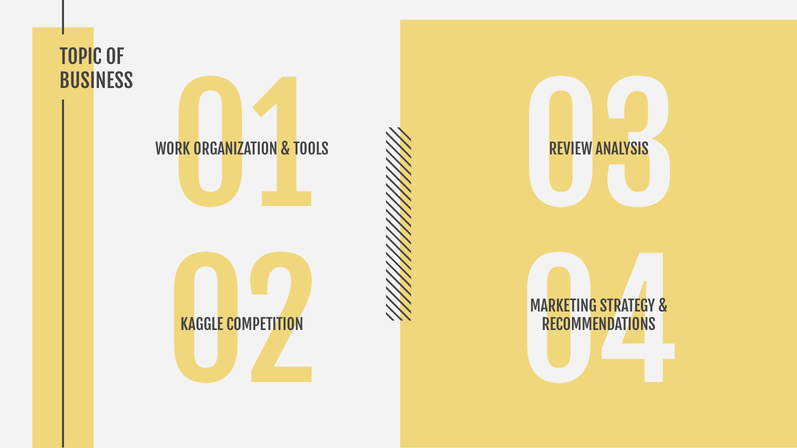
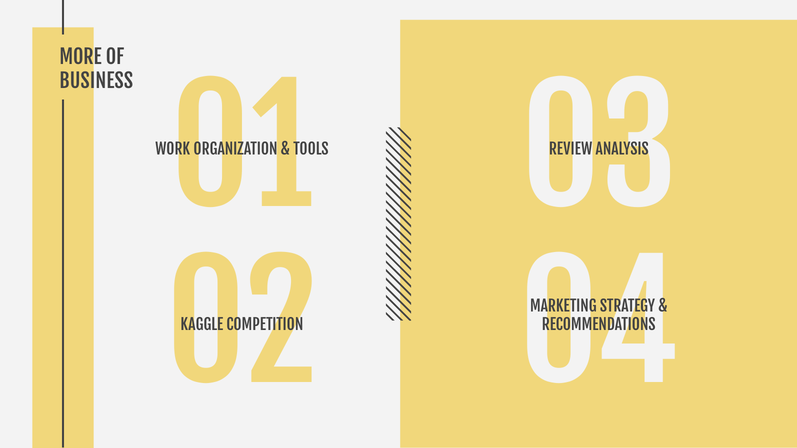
TOPIC: TOPIC -> MORE
